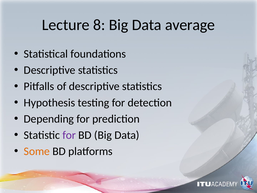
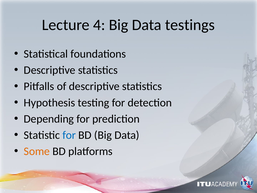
8: 8 -> 4
average: average -> testings
for at (69, 135) colour: purple -> blue
